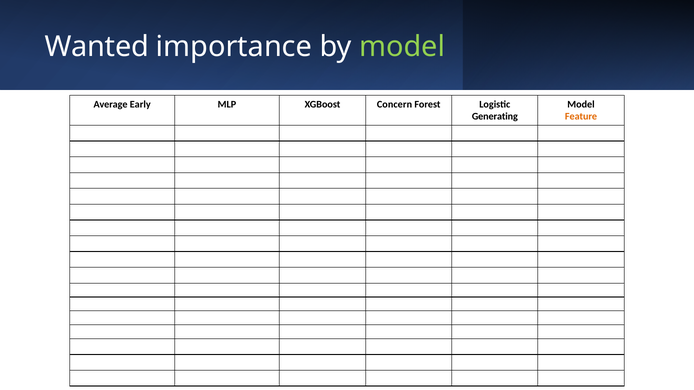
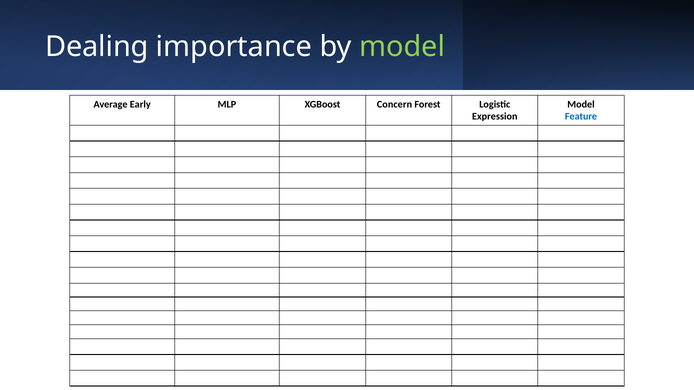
Wanted: Wanted -> Dealing
Generating: Generating -> Expression
Feature colour: orange -> blue
